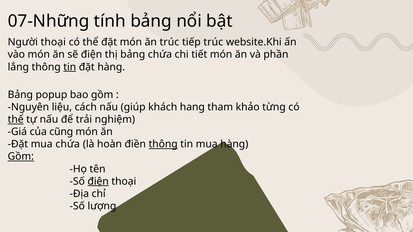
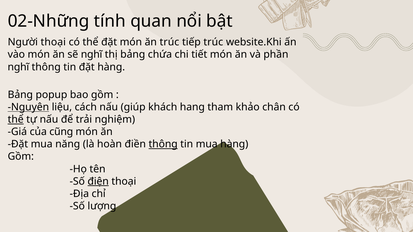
07-Những: 07-Những -> 02-Những
tính bảng: bảng -> quan
sẽ điện: điện -> nghĩ
lắng at (18, 67): lắng -> nghĩ
tin at (70, 67) underline: present -> none
Nguyên underline: none -> present
từng: từng -> chân
mua chứa: chứa -> năng
Gồm at (21, 157) underline: present -> none
